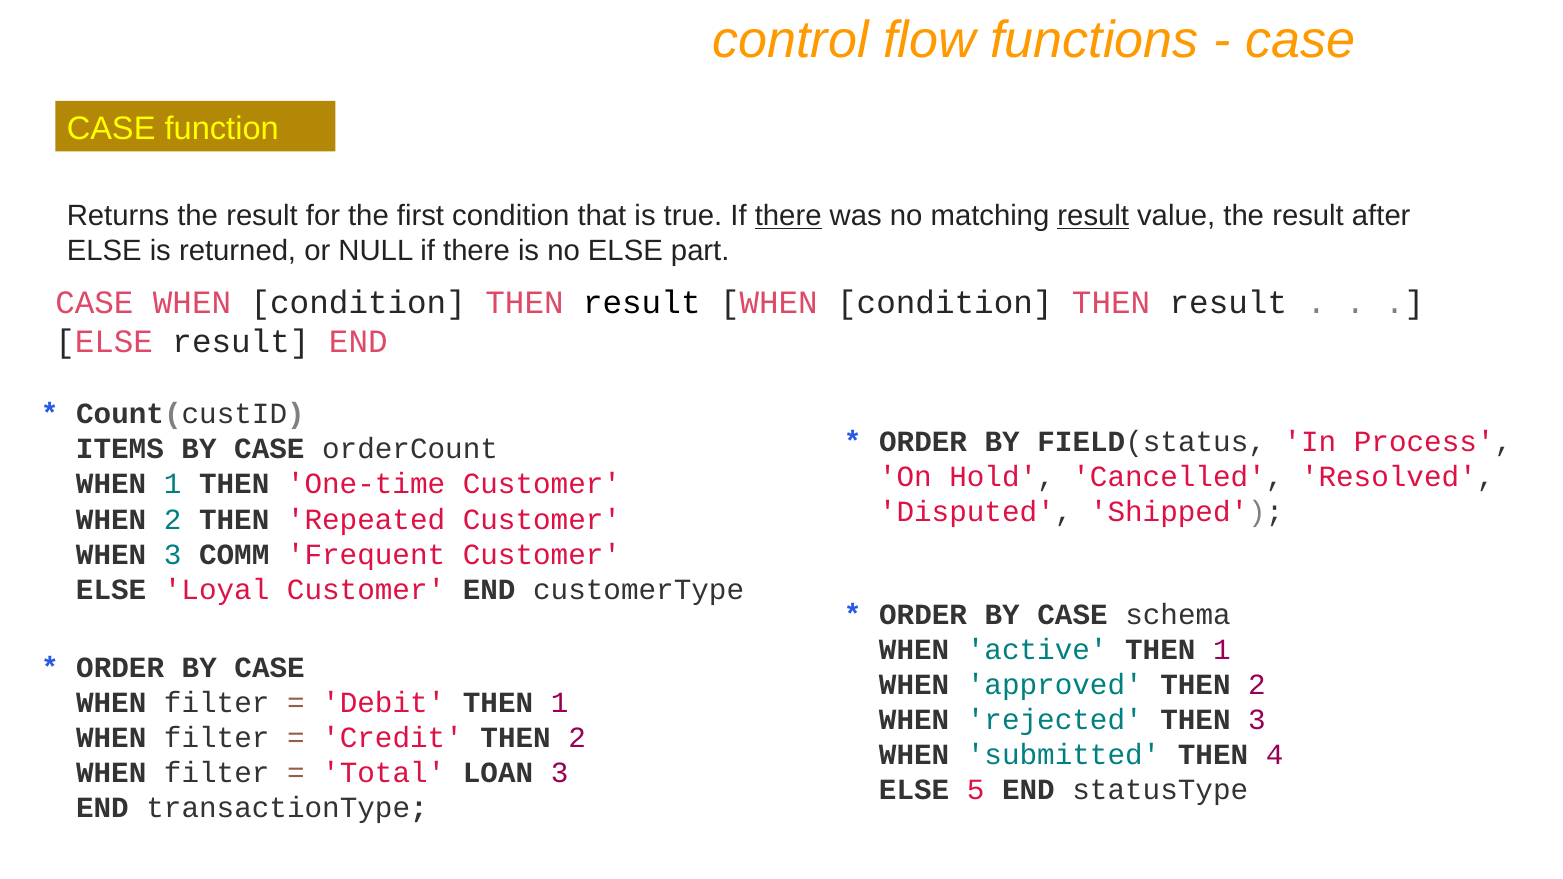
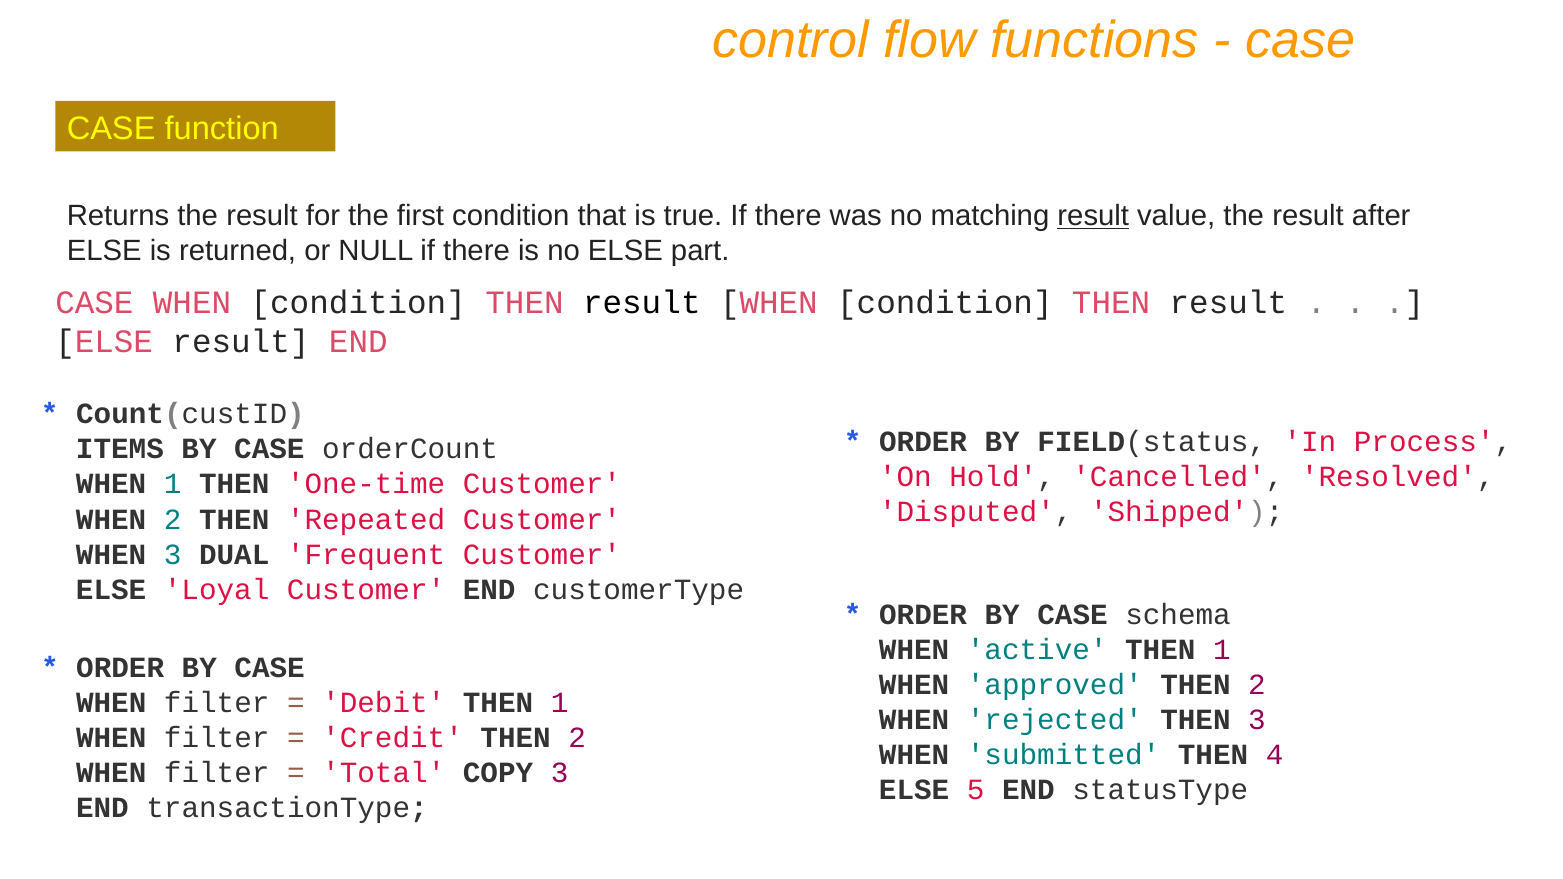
there at (788, 216) underline: present -> none
COMM: COMM -> DUAL
LOAN: LOAN -> COPY
